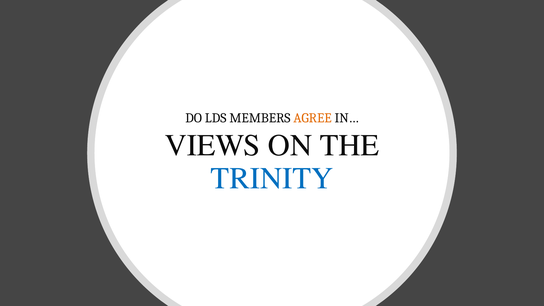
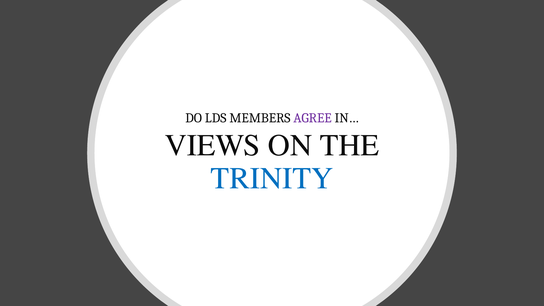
AGREE colour: orange -> purple
